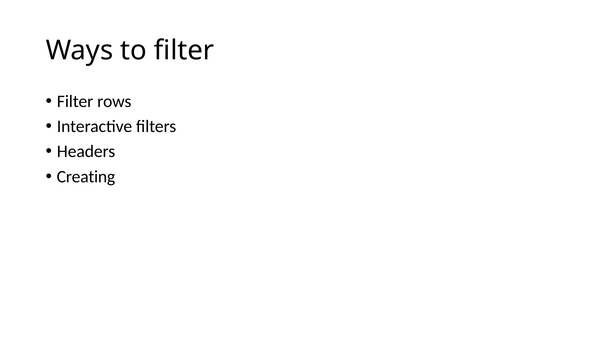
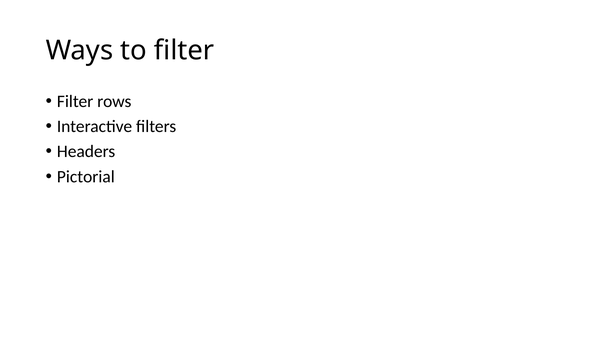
Creating: Creating -> Pictorial
